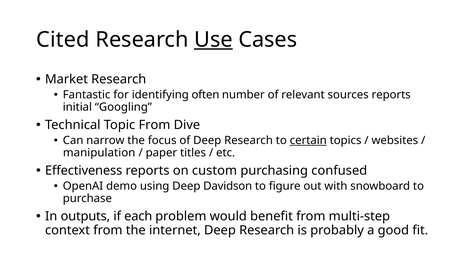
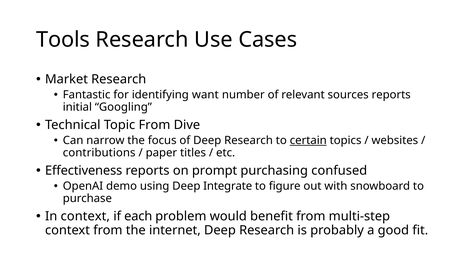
Cited: Cited -> Tools
Use underline: present -> none
often: often -> want
manipulation: manipulation -> contributions
custom: custom -> prompt
Davidson: Davidson -> Integrate
In outputs: outputs -> context
